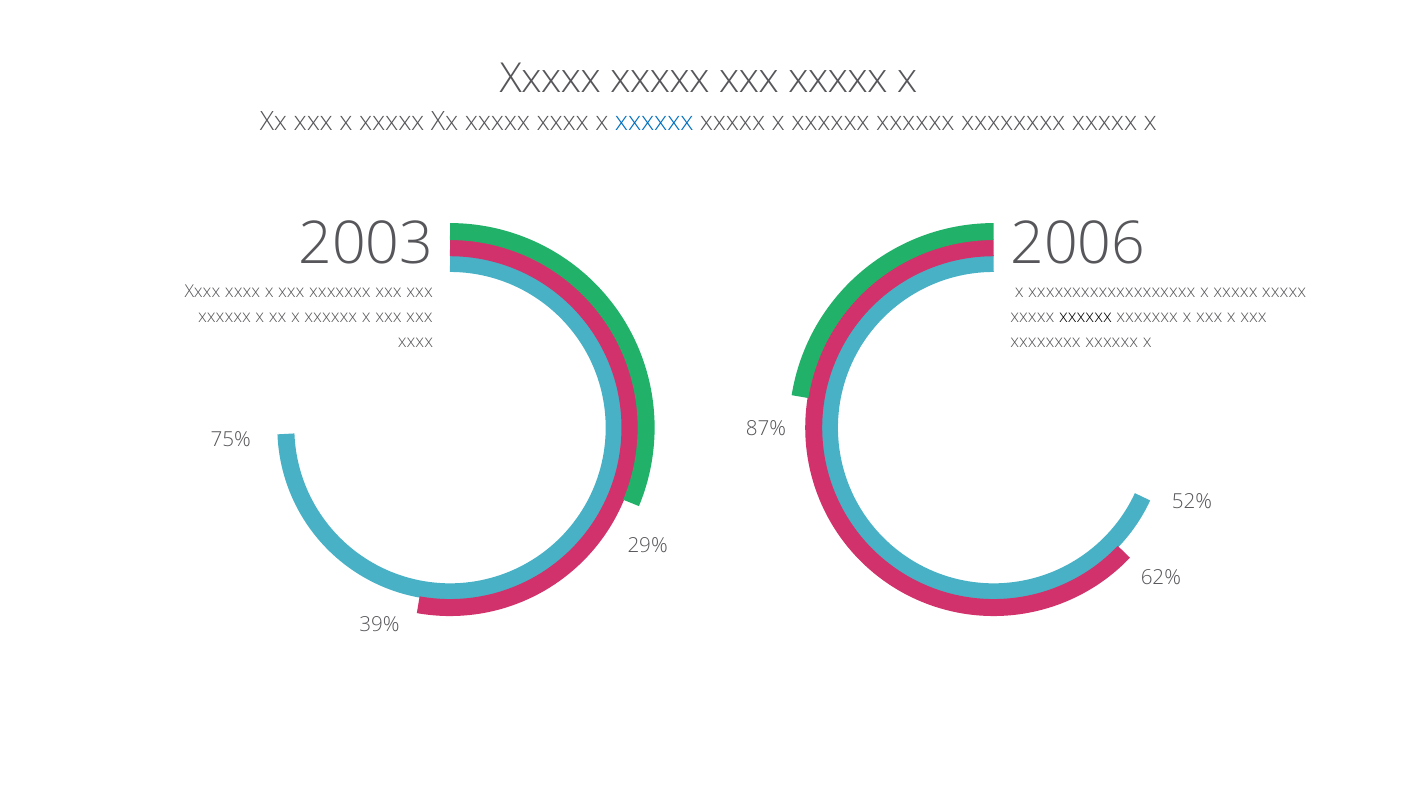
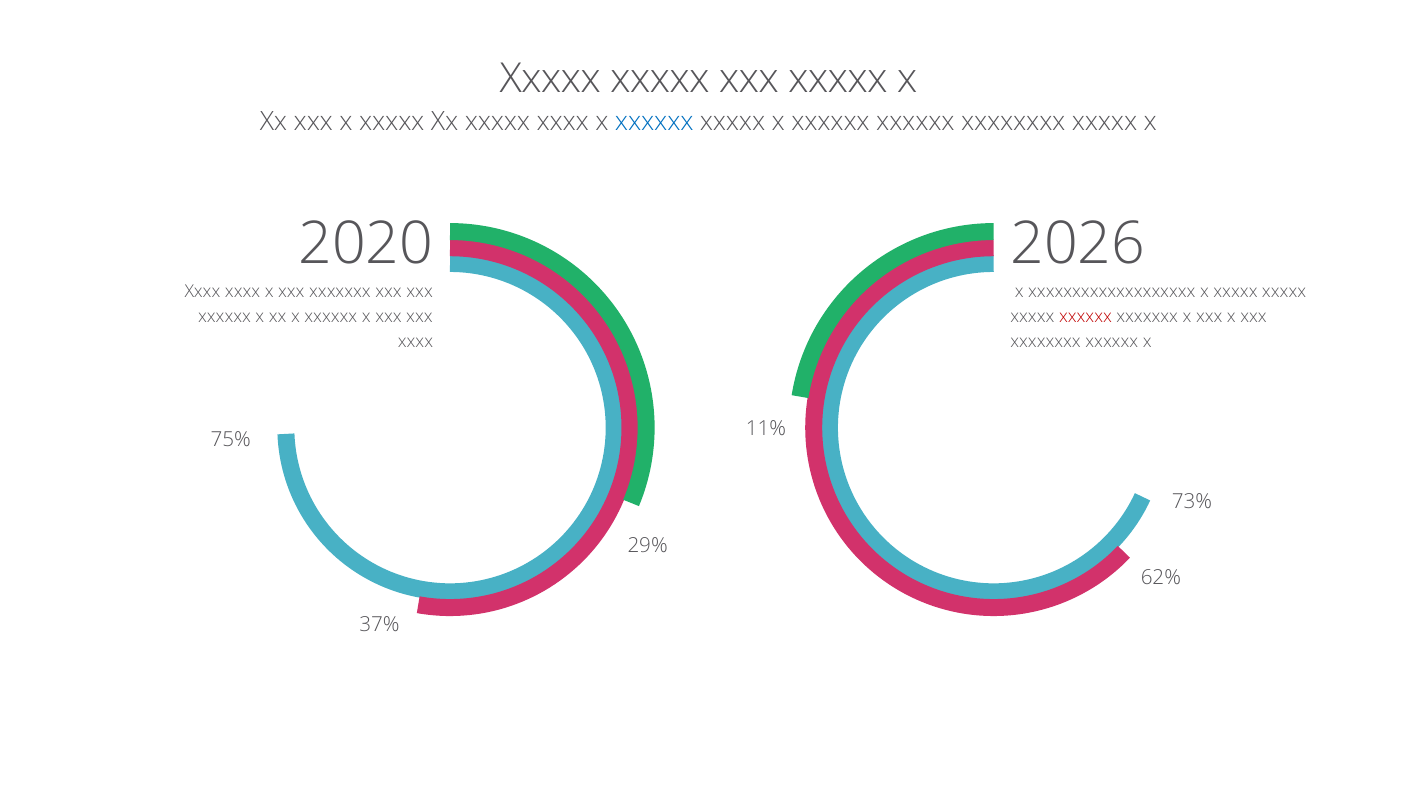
2003: 2003 -> 2020
2006: 2006 -> 2026
xxxxxx at (1085, 316) colour: black -> red
87%: 87% -> 11%
52%: 52% -> 73%
39%: 39% -> 37%
